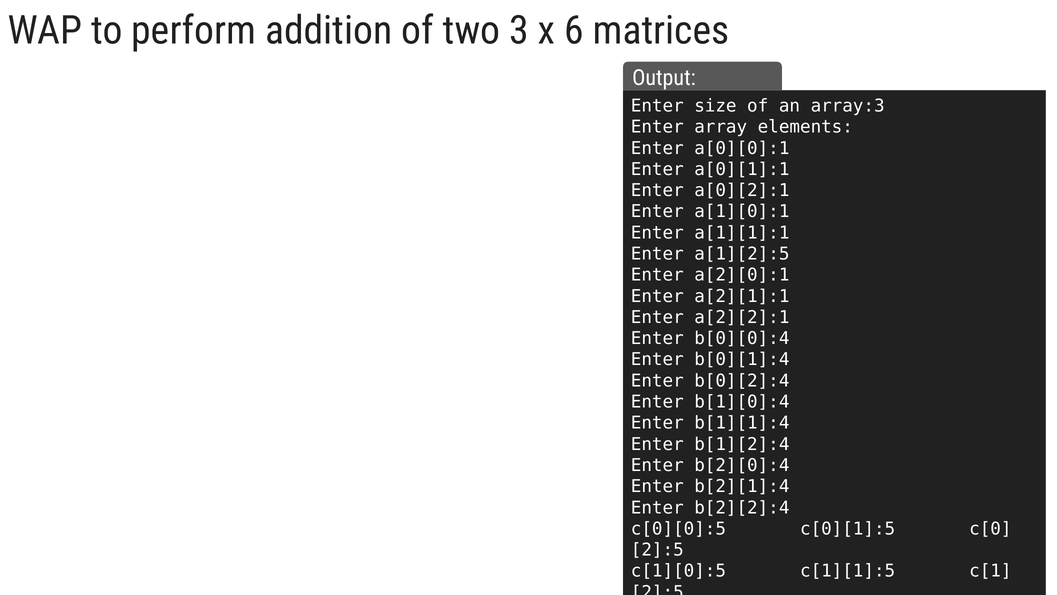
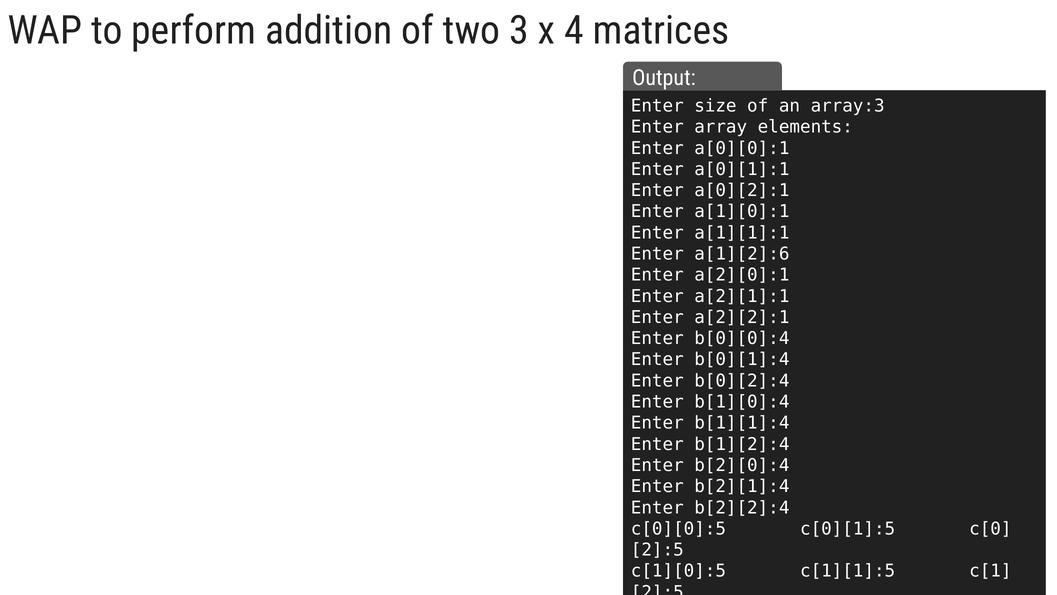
6: 6 -> 4
a[1][2]:5: a[1][2]:5 -> a[1][2]:6
